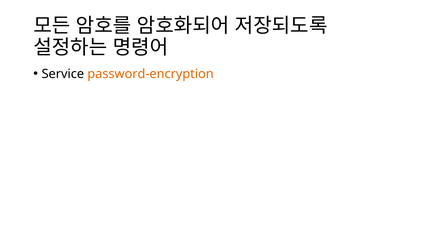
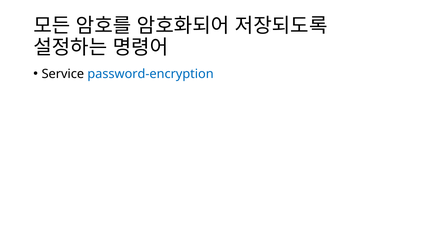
password-encryption colour: orange -> blue
